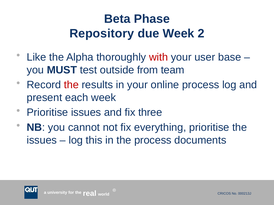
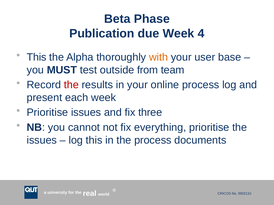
Repository: Repository -> Publication
2: 2 -> 4
Like at (36, 57): Like -> This
with colour: red -> orange
